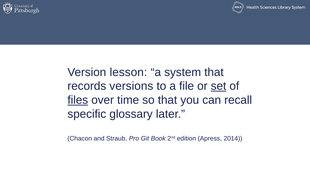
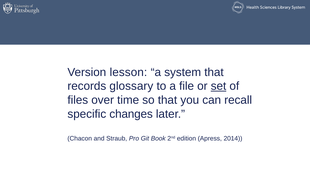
versions: versions -> glossary
files underline: present -> none
glossary: glossary -> changes
